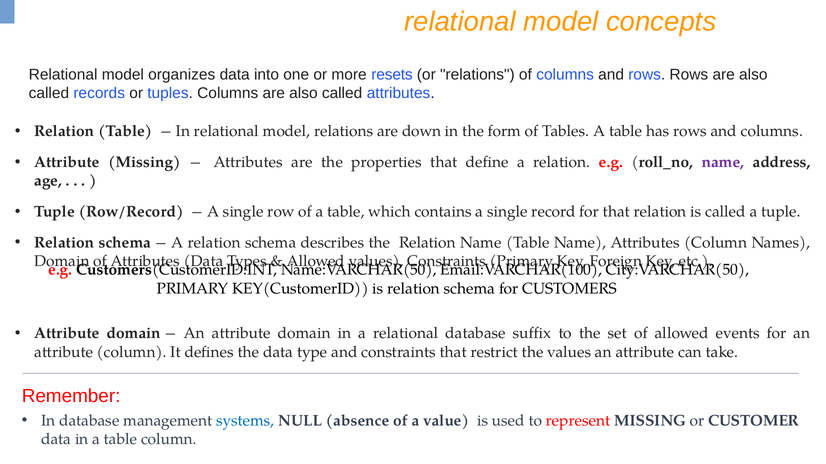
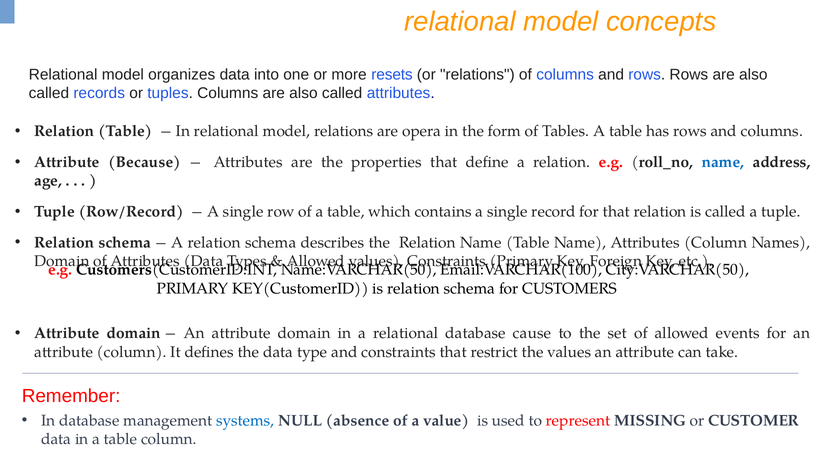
down: down -> opera
Attribute Missing: Missing -> Because
name at (723, 162) colour: purple -> blue
suffix: suffix -> cause
